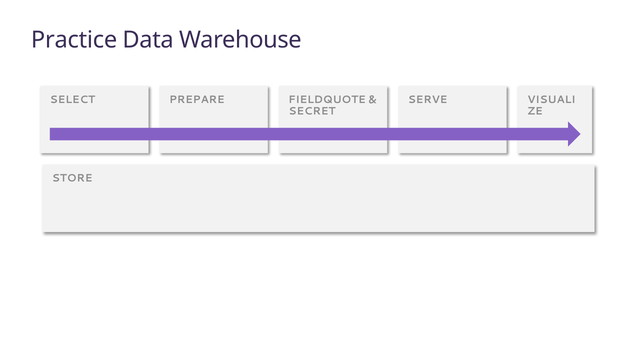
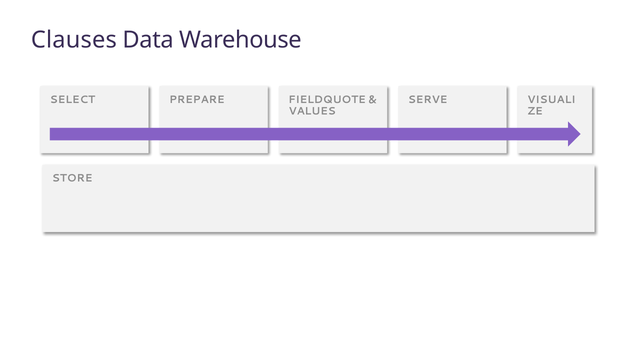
Practice: Practice -> Clauses
SECRET: SECRET -> VALUES
